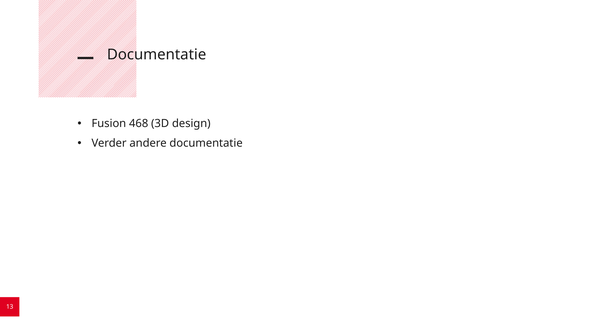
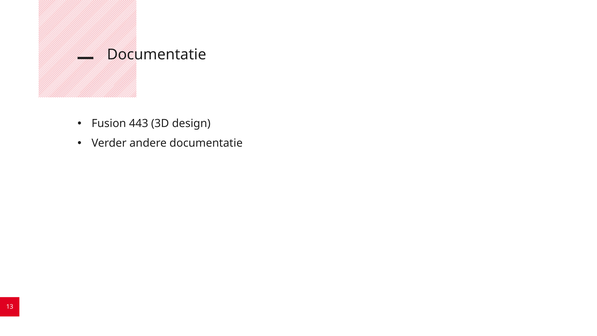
468: 468 -> 443
